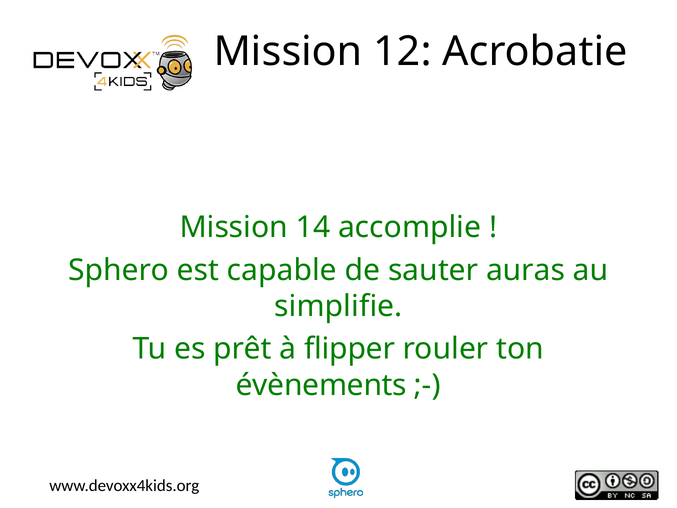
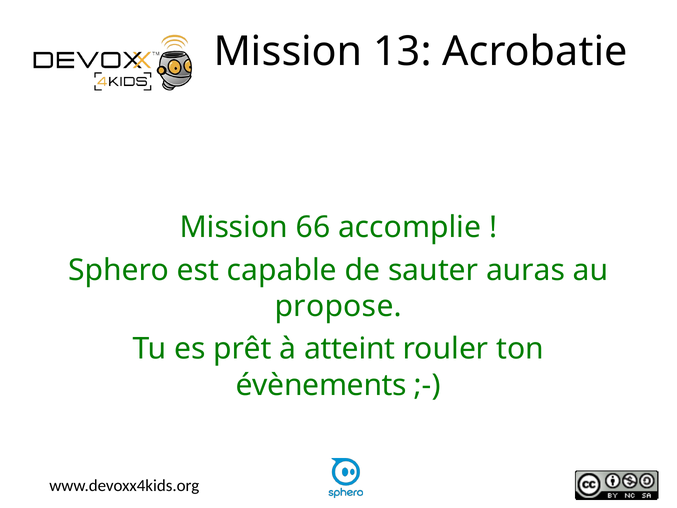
12: 12 -> 13
14: 14 -> 66
simplifie: simplifie -> propose
flipper: flipper -> atteint
